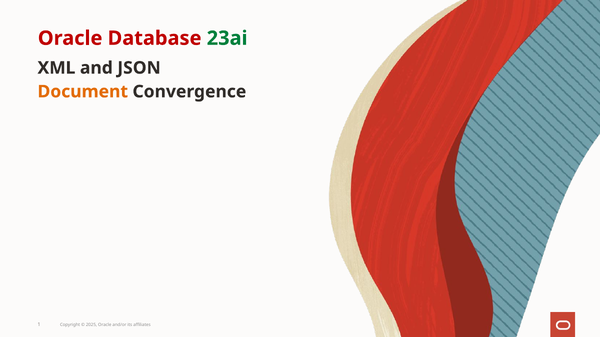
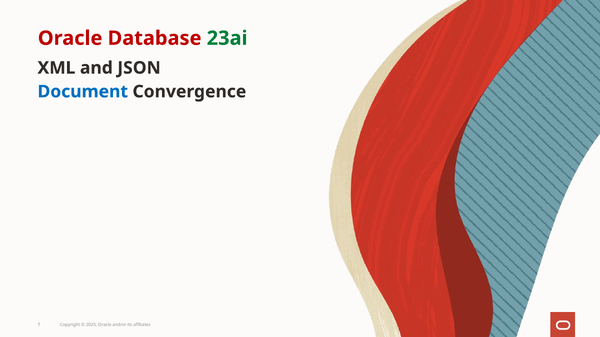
Document colour: orange -> blue
